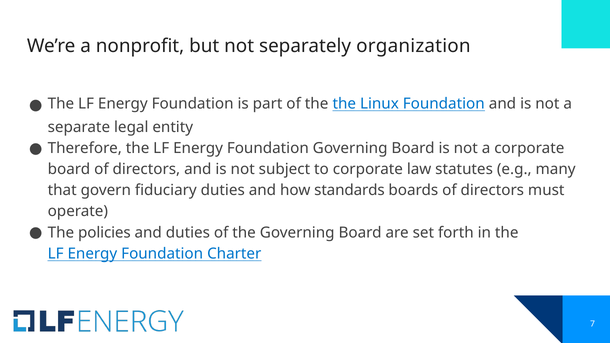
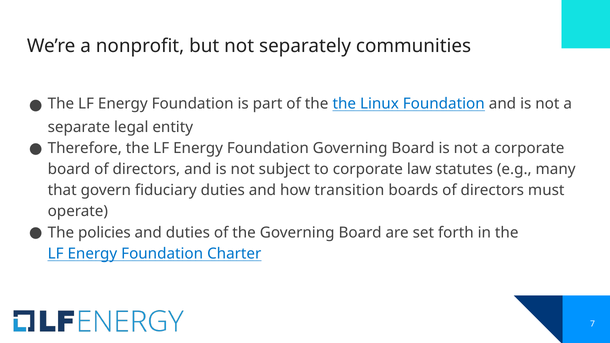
organization: organization -> communities
standards: standards -> transition
